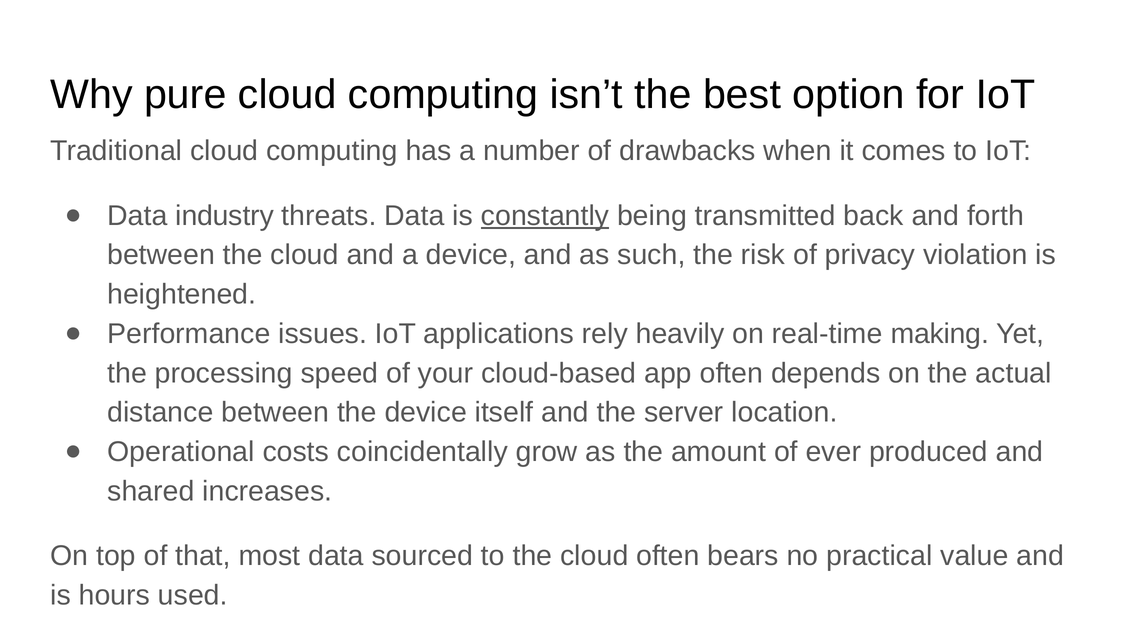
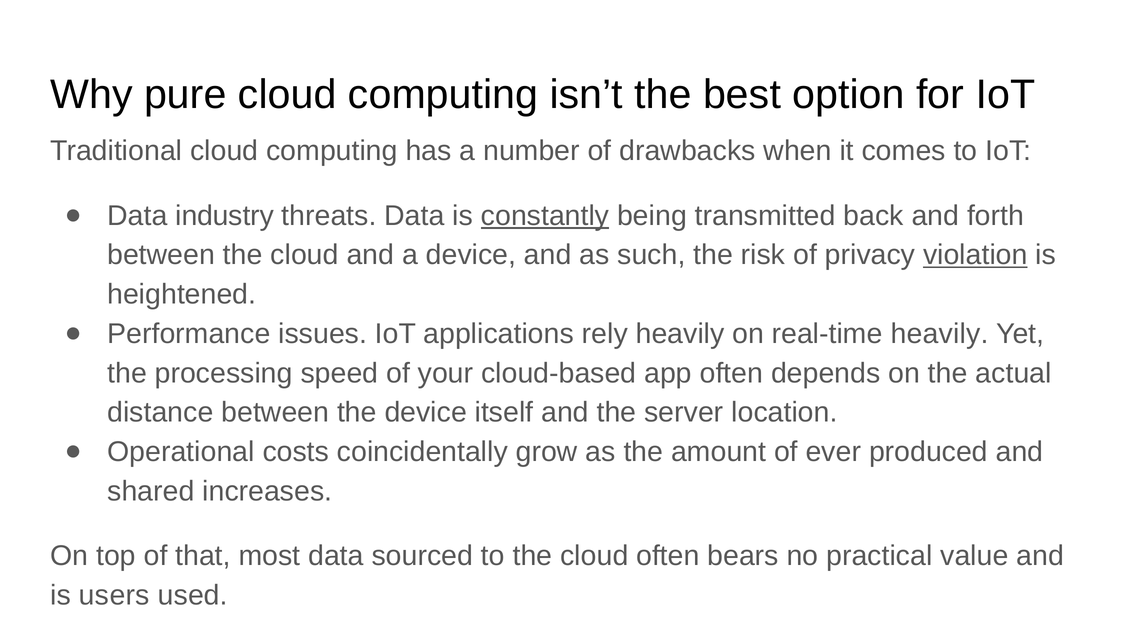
violation underline: none -> present
real-time making: making -> heavily
hours: hours -> users
